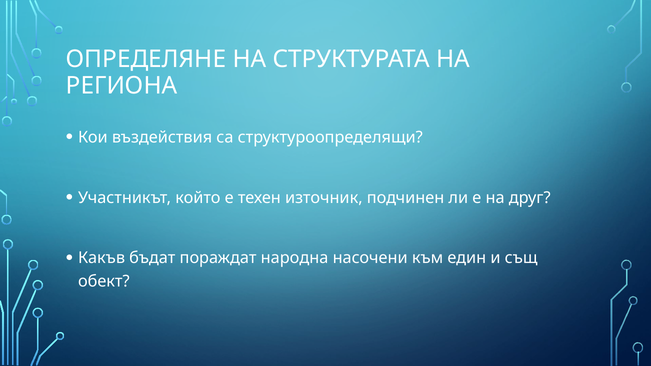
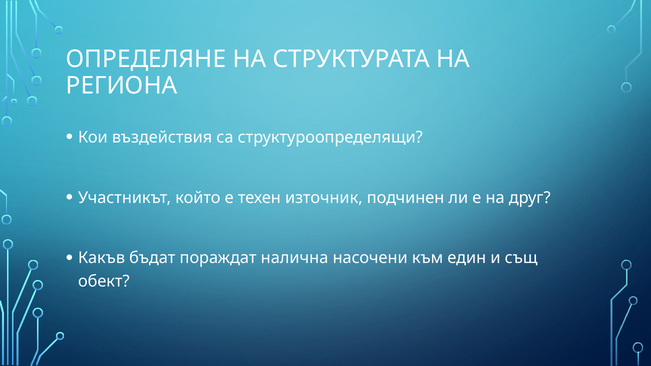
народна: народна -> налична
